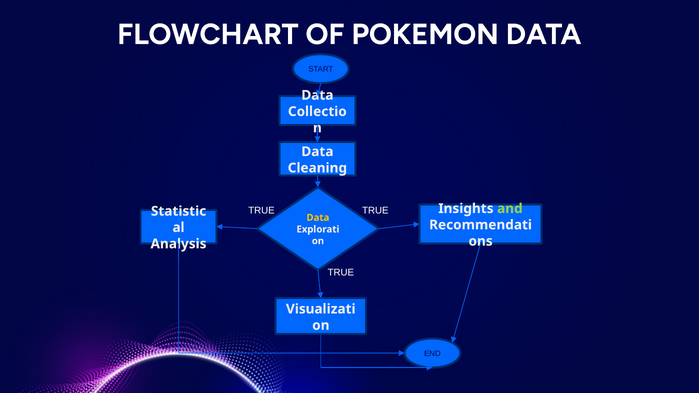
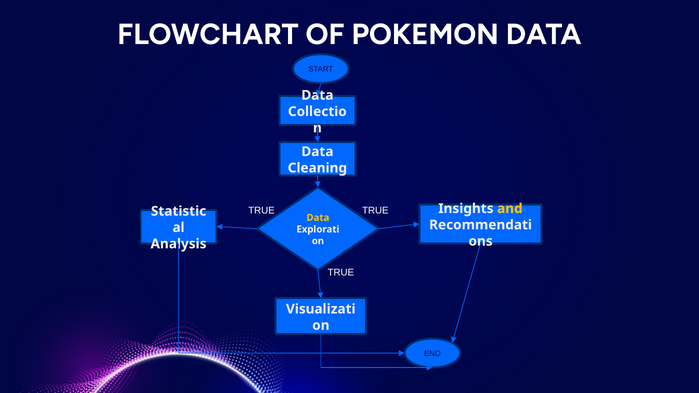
and colour: light green -> yellow
